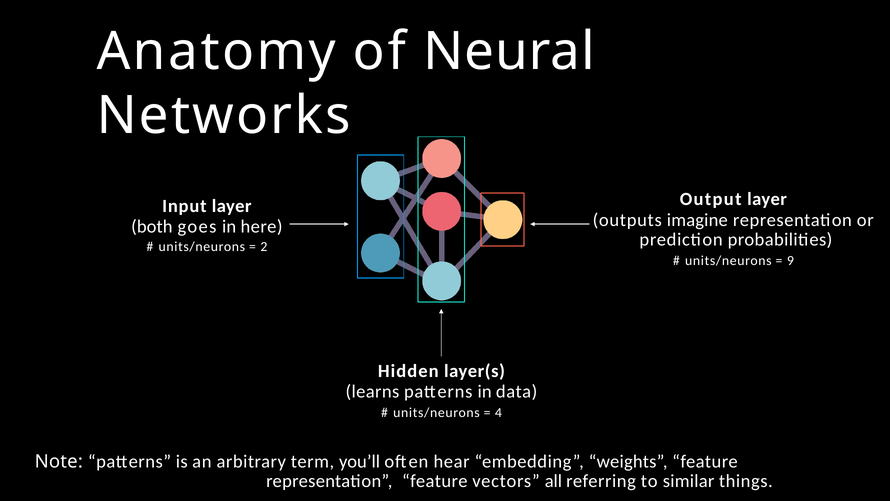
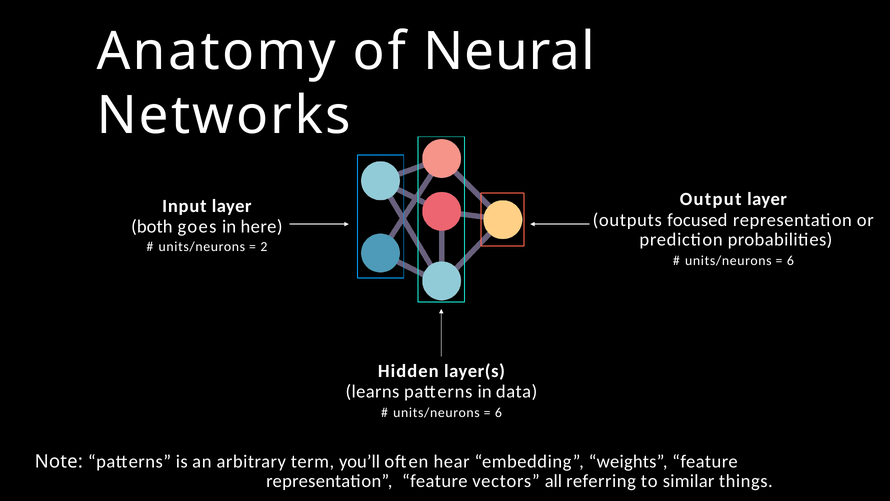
imagine: imagine -> focused
9 at (790, 261): 9 -> 6
4 at (498, 413): 4 -> 6
